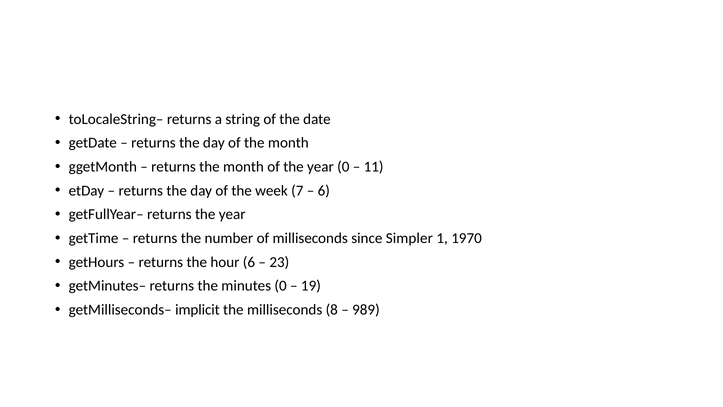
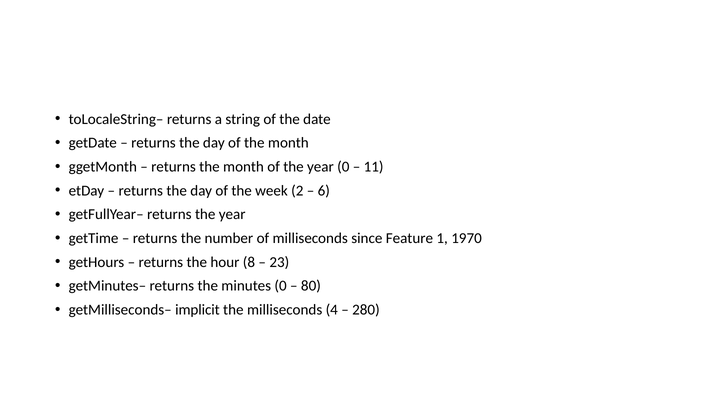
7: 7 -> 2
Simpler: Simpler -> Feature
hour 6: 6 -> 8
19: 19 -> 80
8: 8 -> 4
989: 989 -> 280
